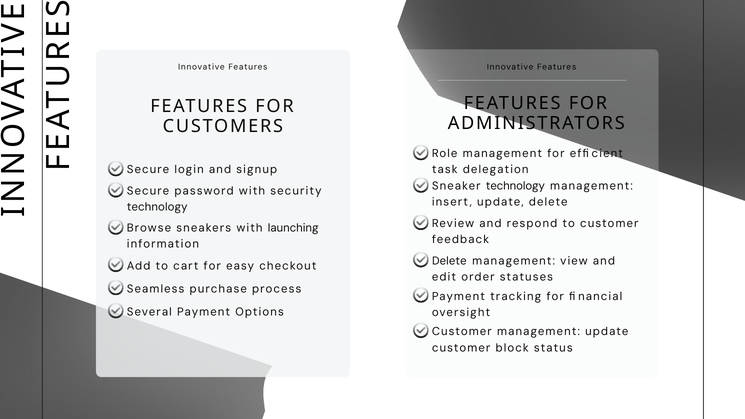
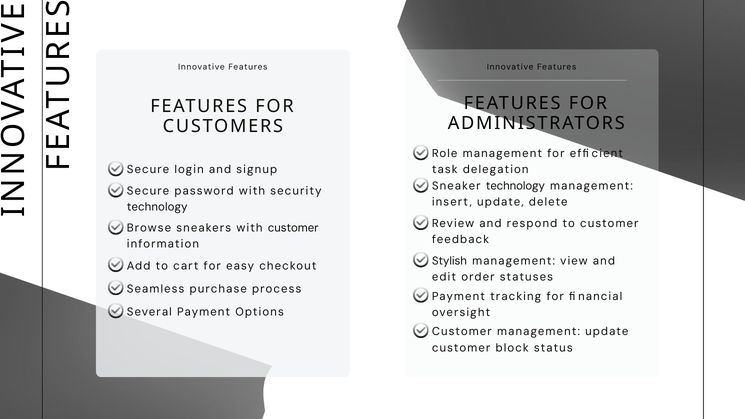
with launching: launching -> customer
Delete at (449, 261): Delete -> Stylish
